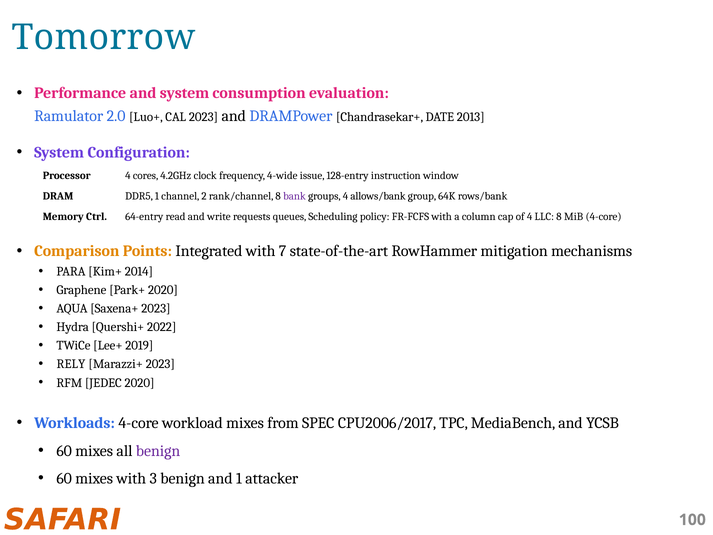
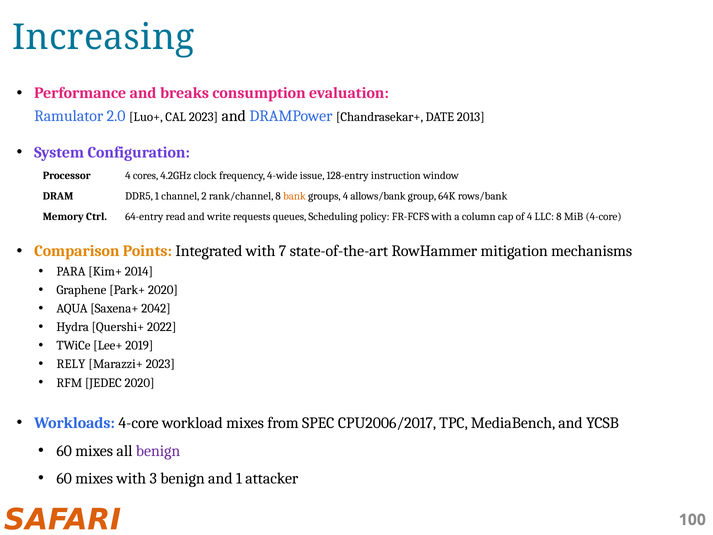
Tomorrow: Tomorrow -> Increasing
and system: system -> breaks
bank colour: purple -> orange
Saxena+ 2023: 2023 -> 2042
